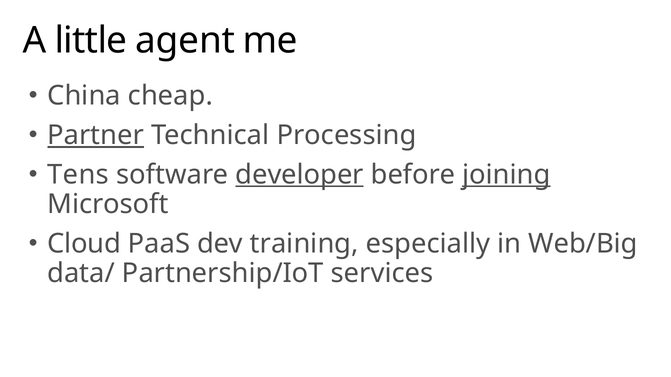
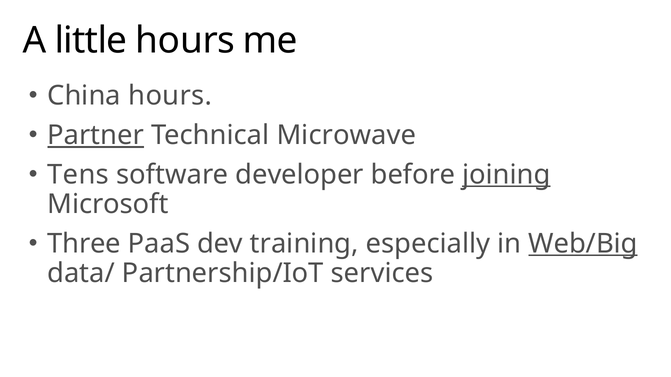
little agent: agent -> hours
China cheap: cheap -> hours
Processing: Processing -> Microwave
developer underline: present -> none
Cloud: Cloud -> Three
Web/Big underline: none -> present
